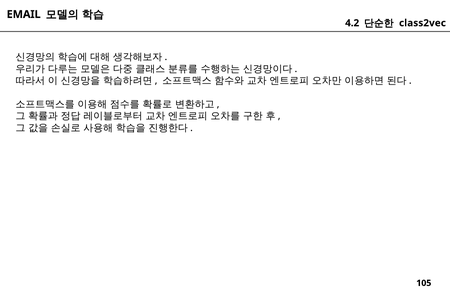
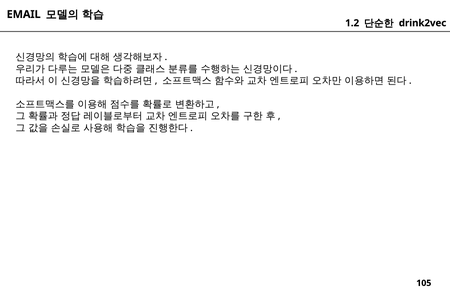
4.2: 4.2 -> 1.2
class2vec: class2vec -> drink2vec
